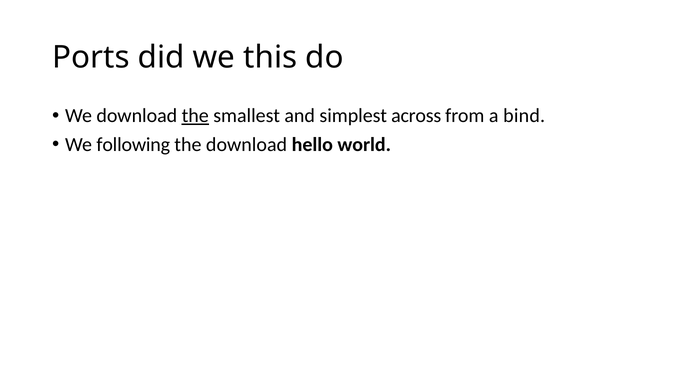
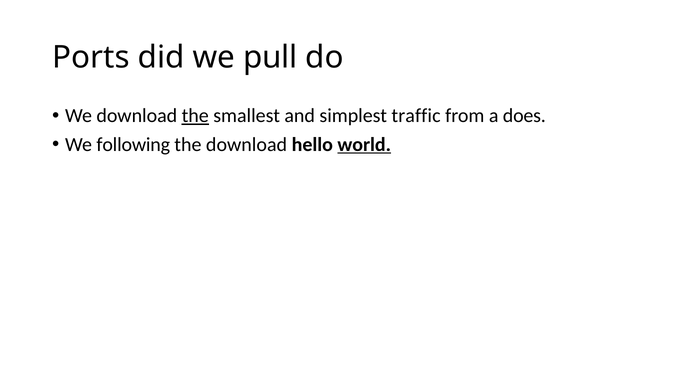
this: this -> pull
across: across -> traffic
bind: bind -> does
world underline: none -> present
